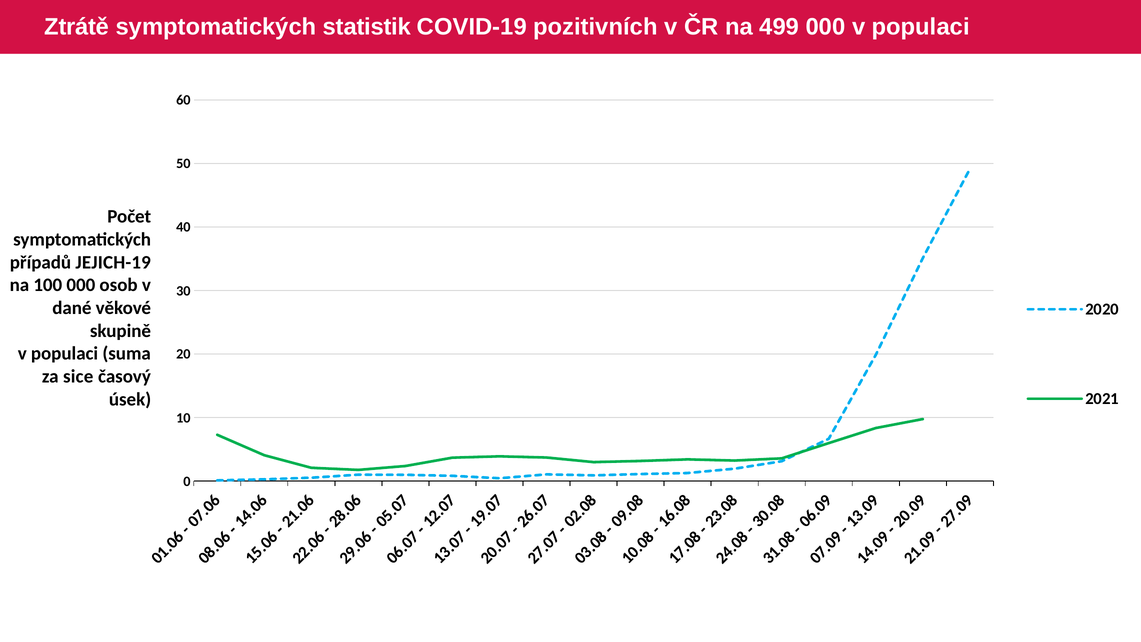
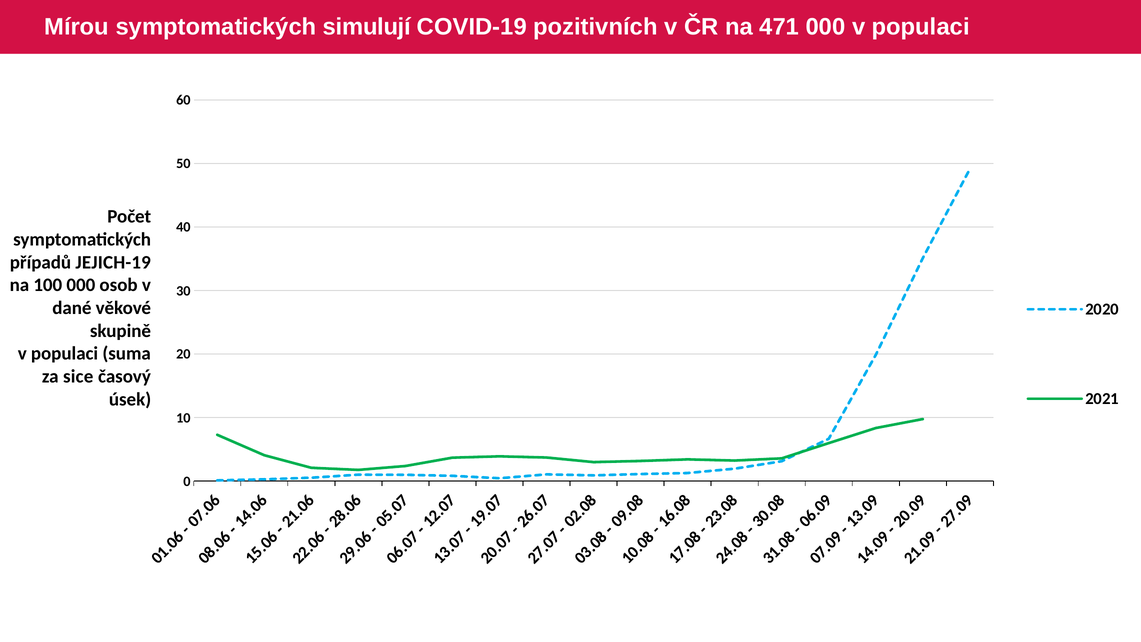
Ztrátě: Ztrátě -> Mírou
statistik: statistik -> simulují
499: 499 -> 471
